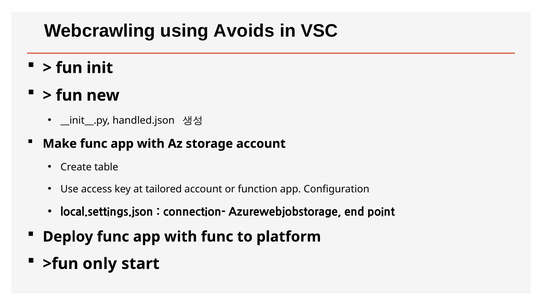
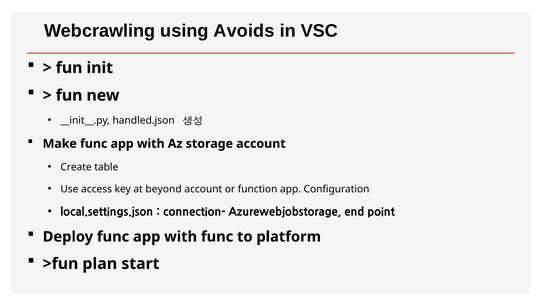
tailored: tailored -> beyond
only: only -> plan
